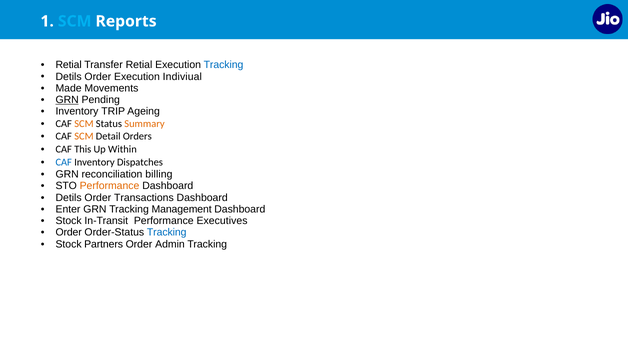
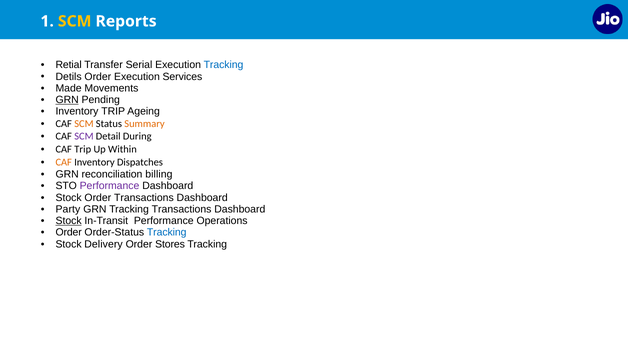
SCM at (75, 21) colour: light blue -> yellow
Transfer Retial: Retial -> Serial
Indiviual: Indiviual -> Services
SCM at (84, 137) colour: orange -> purple
Orders: Orders -> During
CAF This: This -> Trip
CAF at (64, 162) colour: blue -> orange
Performance at (110, 186) colour: orange -> purple
Detils at (69, 198): Detils -> Stock
Enter: Enter -> Party
Tracking Management: Management -> Transactions
Stock at (69, 221) underline: none -> present
Executives: Executives -> Operations
Partners: Partners -> Delivery
Admin: Admin -> Stores
